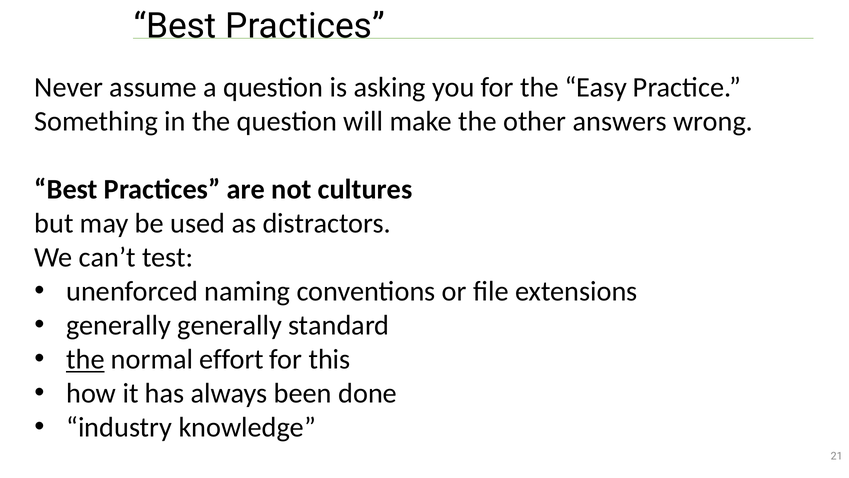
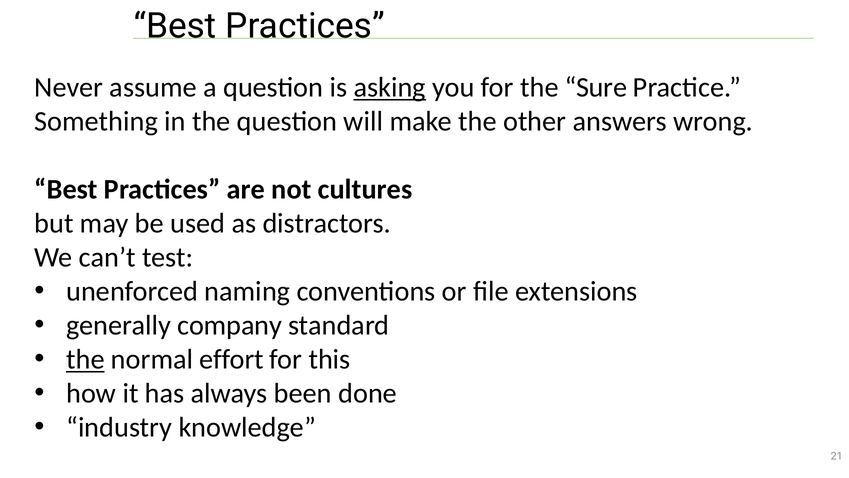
asking underline: none -> present
Easy: Easy -> Sure
generally generally: generally -> company
